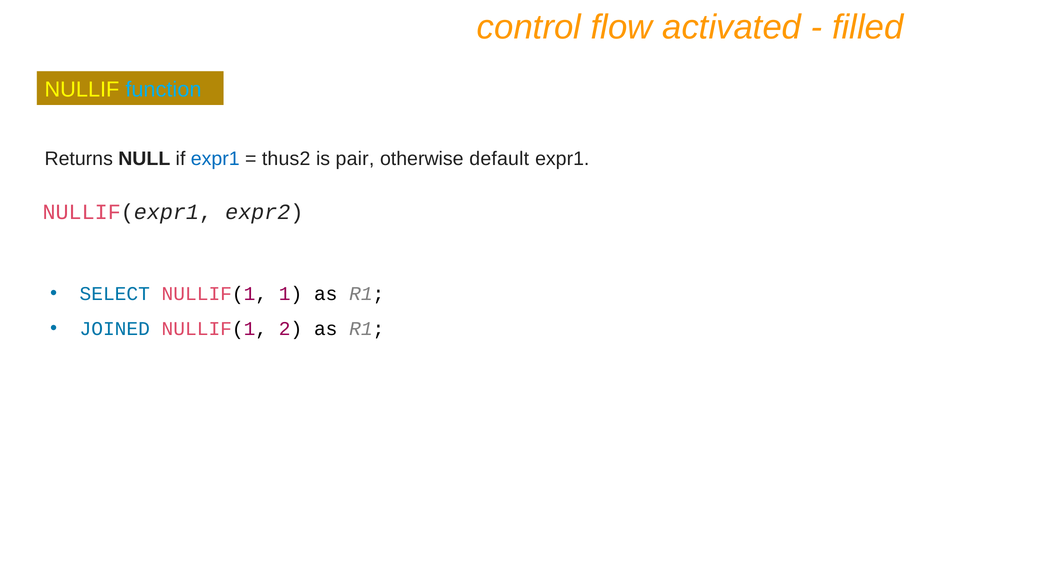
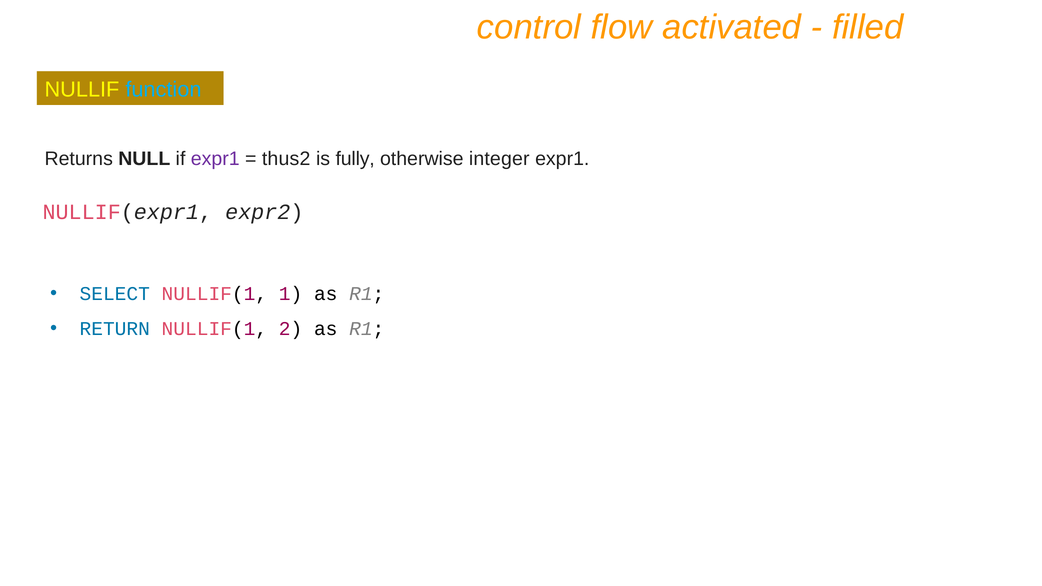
expr1 at (215, 159) colour: blue -> purple
pair: pair -> fully
default: default -> integer
JOINED: JOINED -> RETURN
